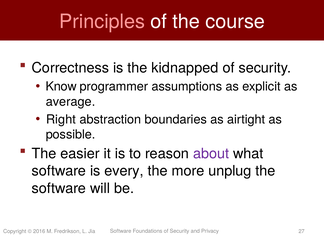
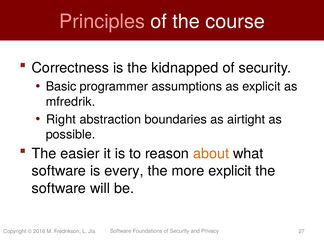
Know: Know -> Basic
average: average -> mfredrik
about colour: purple -> orange
more unplug: unplug -> explicit
